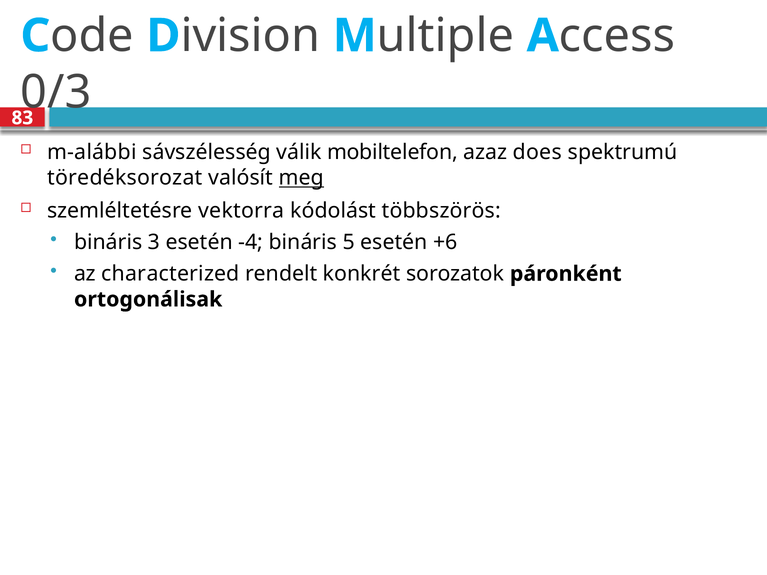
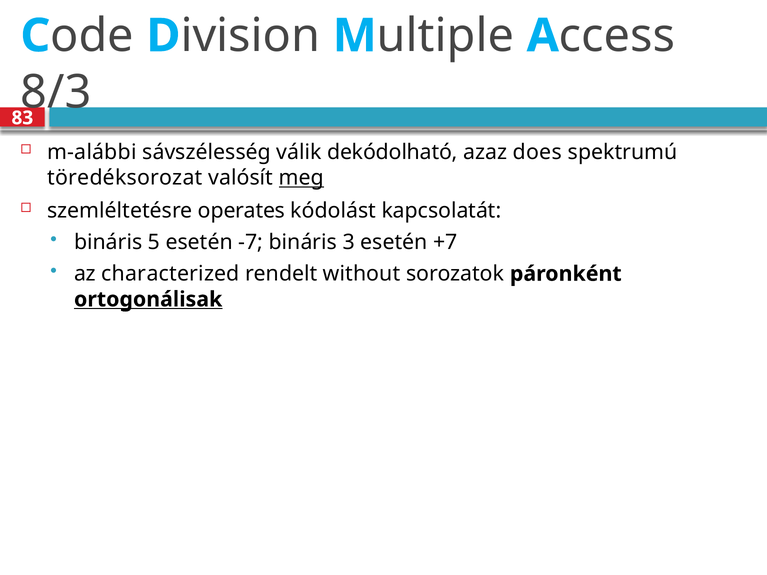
0/3: 0/3 -> 8/3
mobiltelefon: mobiltelefon -> dekódolható
vektorra: vektorra -> operates
többszörös: többszörös -> kapcsolatát
3: 3 -> 5
-4: -4 -> -7
5: 5 -> 3
+6: +6 -> +7
konkrét: konkrét -> without
ortogonálisak underline: none -> present
